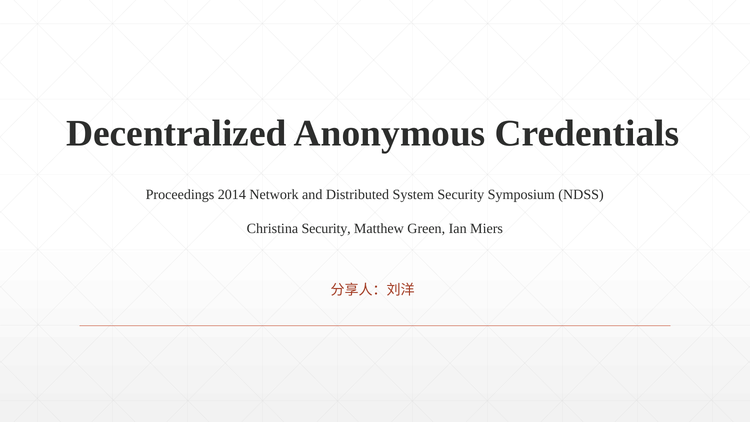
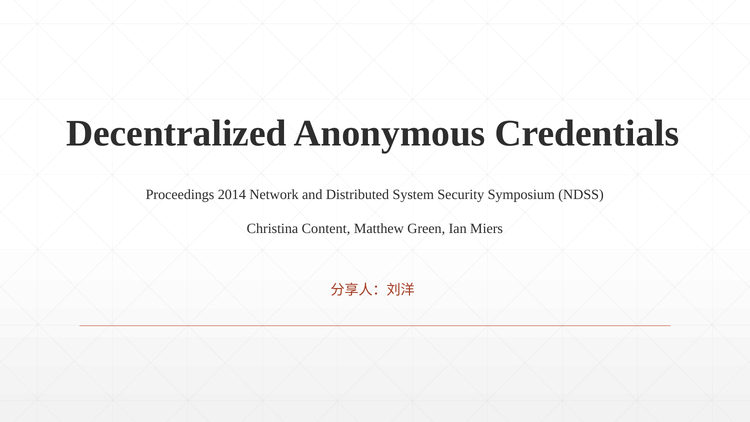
Christina Security: Security -> Content
